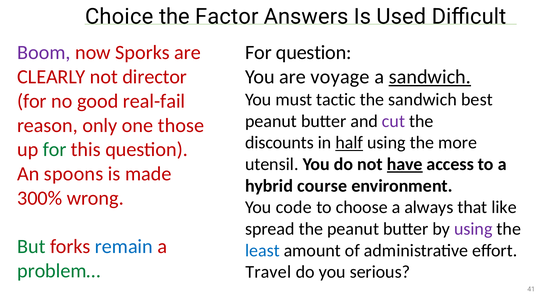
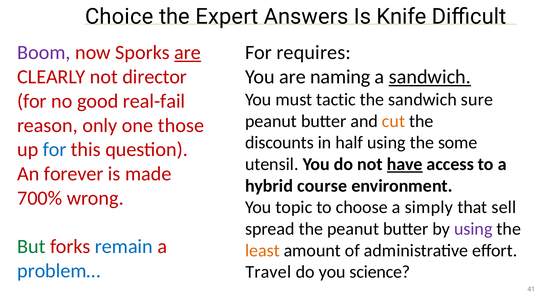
Factor: Factor -> Expert
Used: Used -> Knife
are at (188, 53) underline: none -> present
For question: question -> requires
voyage: voyage -> naming
best: best -> sure
cut colour: purple -> orange
half underline: present -> none
more: more -> some
for at (55, 150) colour: green -> blue
spoons: spoons -> forever
300%: 300% -> 700%
code: code -> topic
always: always -> simply
like: like -> sell
least colour: blue -> orange
problem… colour: green -> blue
serious: serious -> science
